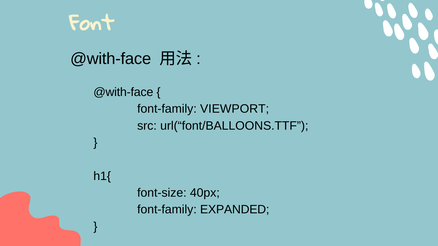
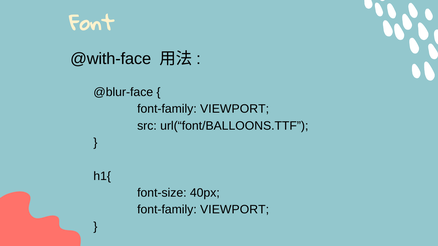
@with-face at (123, 92): @with-face -> @blur-face
EXPANDED at (235, 210): EXPANDED -> VIEWPORT
